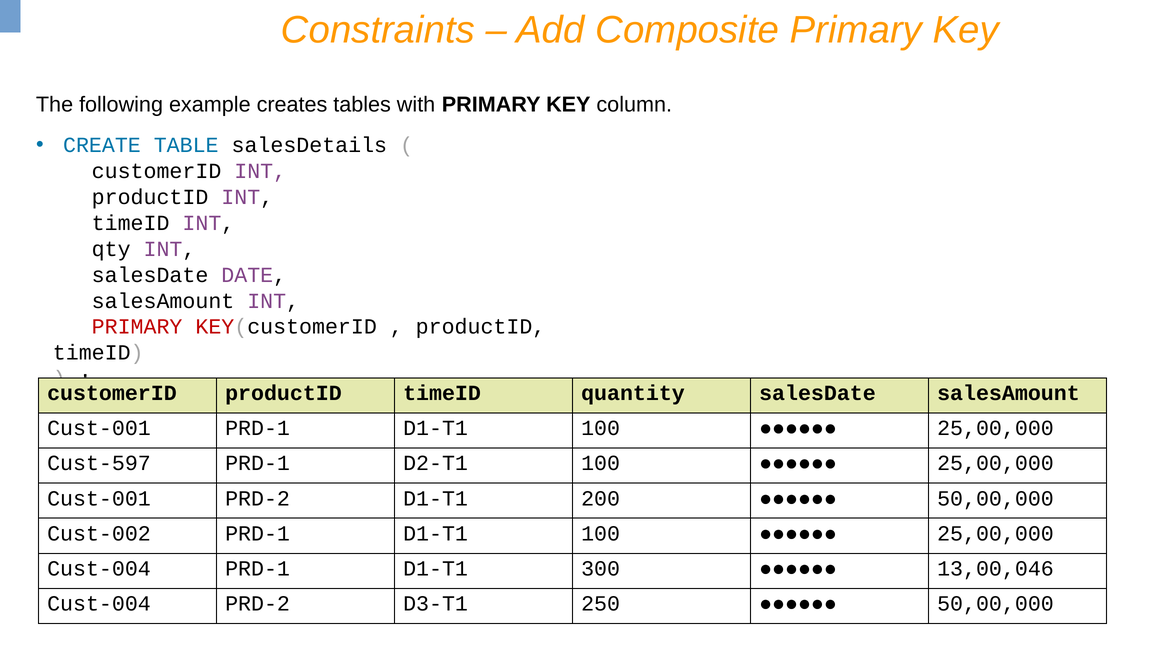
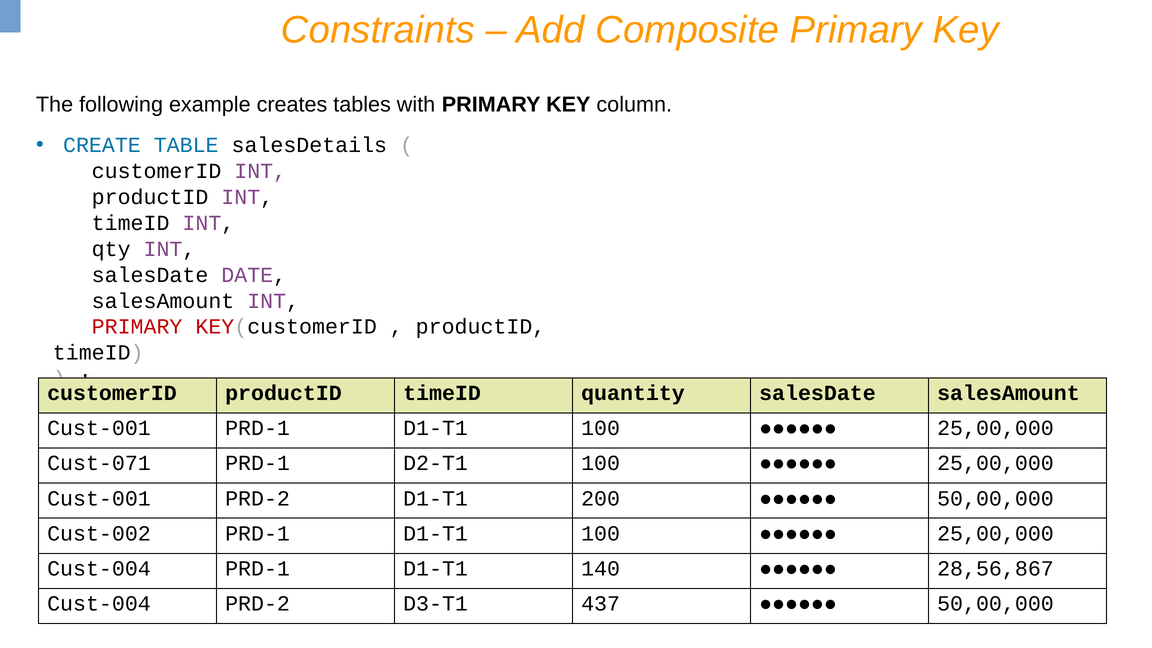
Cust-597: Cust-597 -> Cust-071
300: 300 -> 140
13,00,046: 13,00,046 -> 28,56,867
250: 250 -> 437
